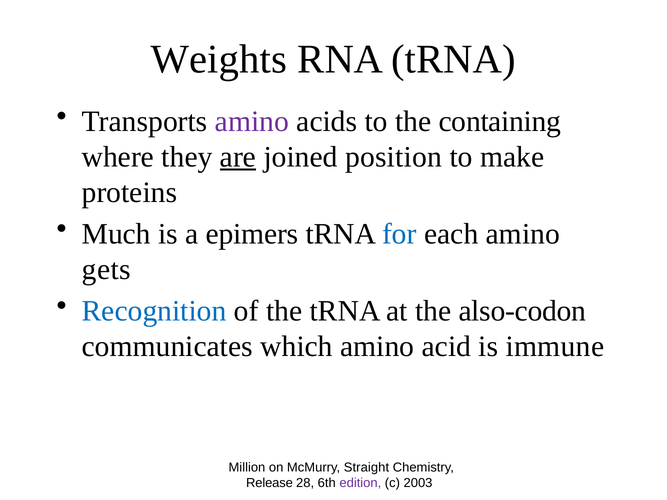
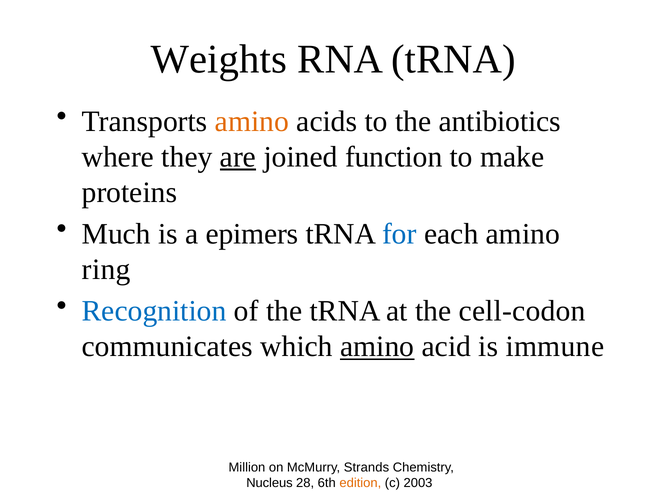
amino at (252, 121) colour: purple -> orange
containing: containing -> antibiotics
position: position -> function
gets: gets -> ring
also-codon: also-codon -> cell-codon
amino at (377, 347) underline: none -> present
Straight: Straight -> Strands
Release: Release -> Nucleus
edition colour: purple -> orange
